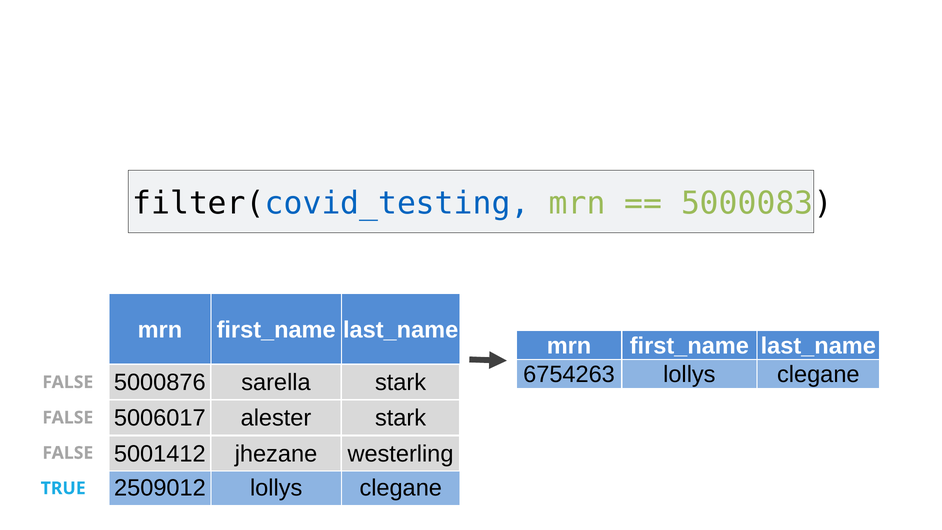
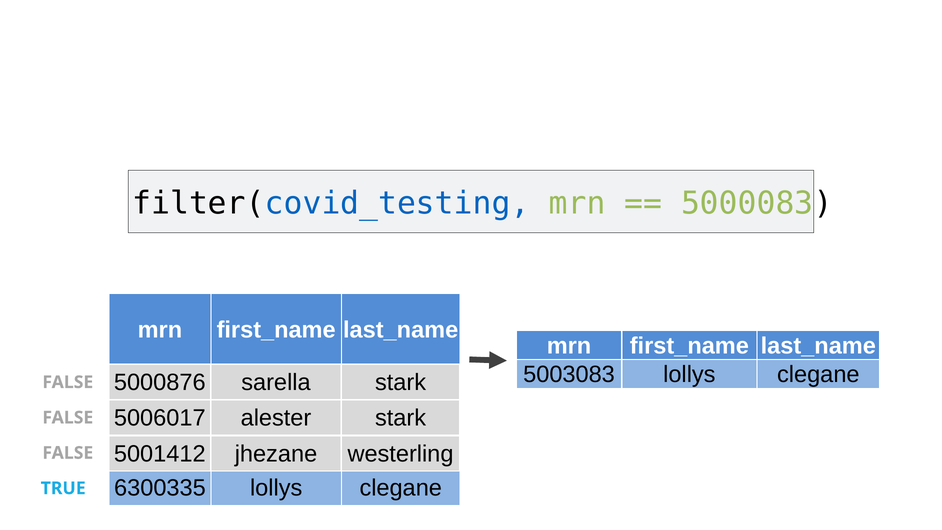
6754263: 6754263 -> 5003083
2509012: 2509012 -> 6300335
